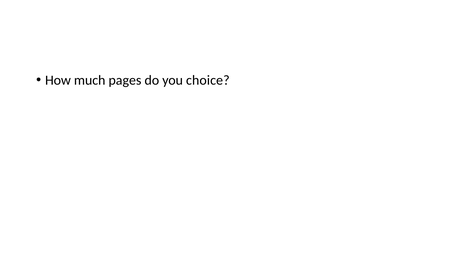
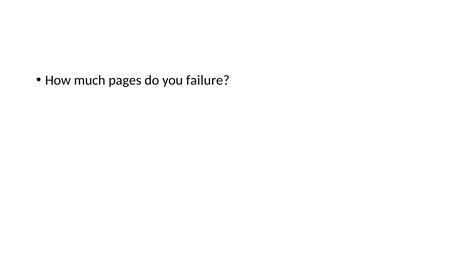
choice: choice -> failure
